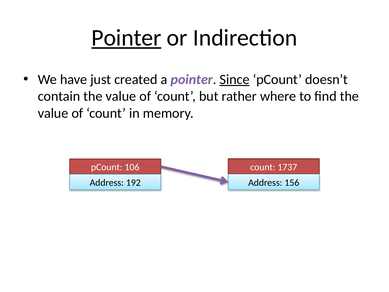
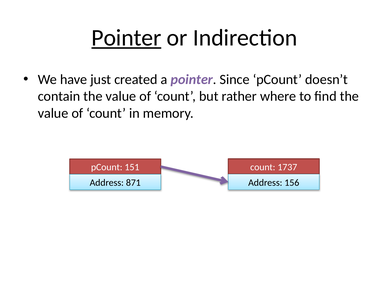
Since underline: present -> none
106: 106 -> 151
192: 192 -> 871
